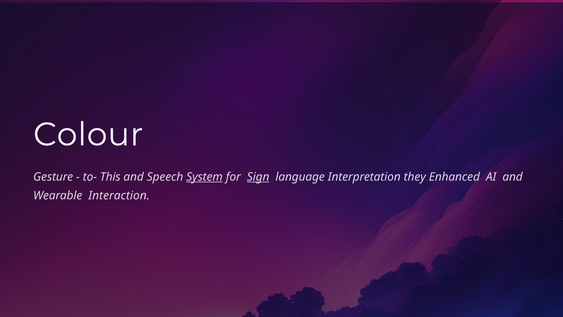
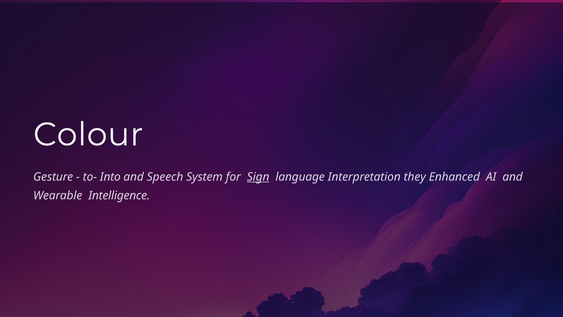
This: This -> Into
System underline: present -> none
Interaction: Interaction -> Intelligence
